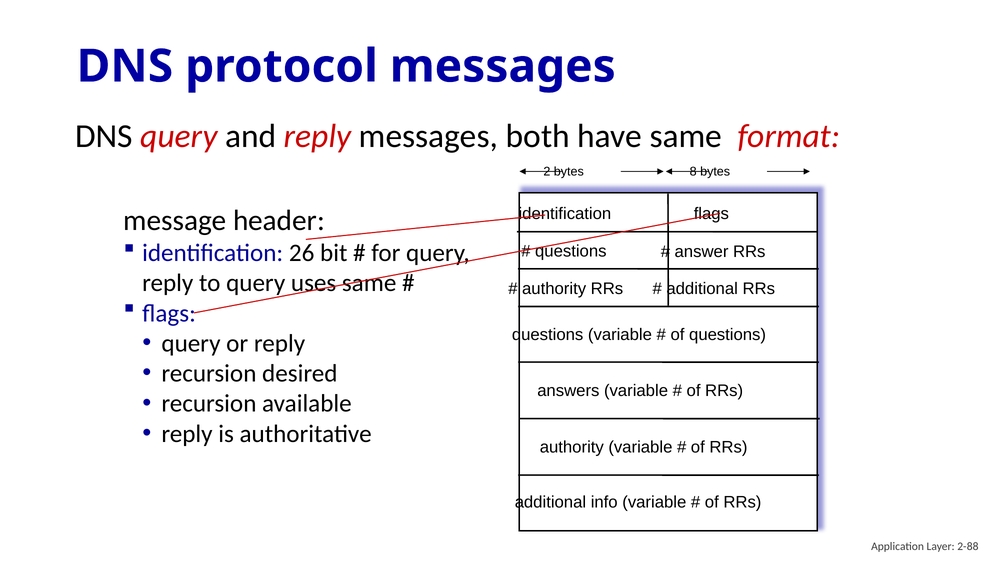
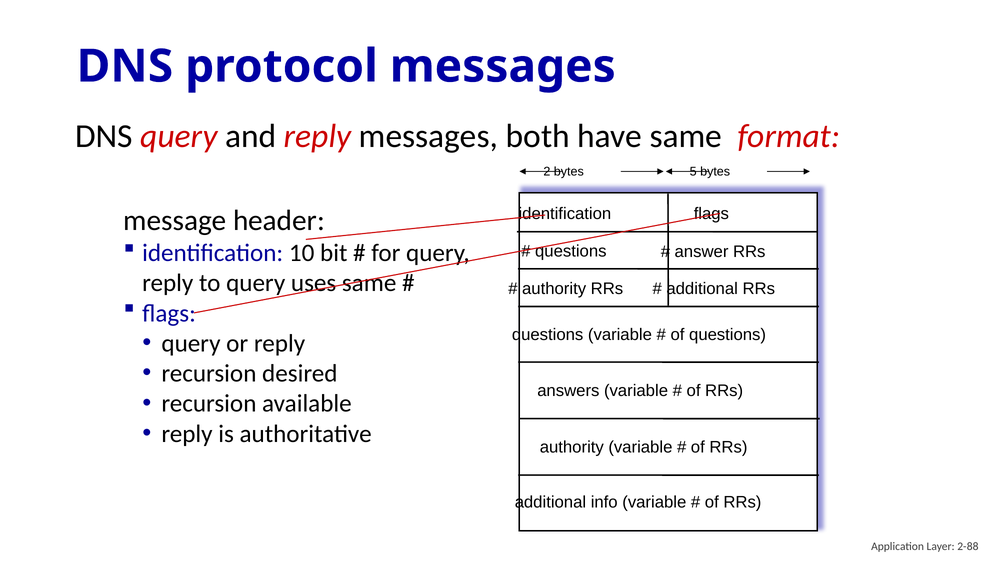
8: 8 -> 5
26: 26 -> 10
